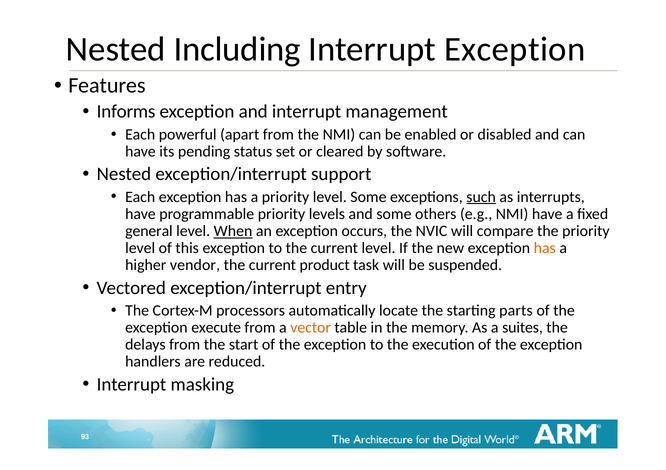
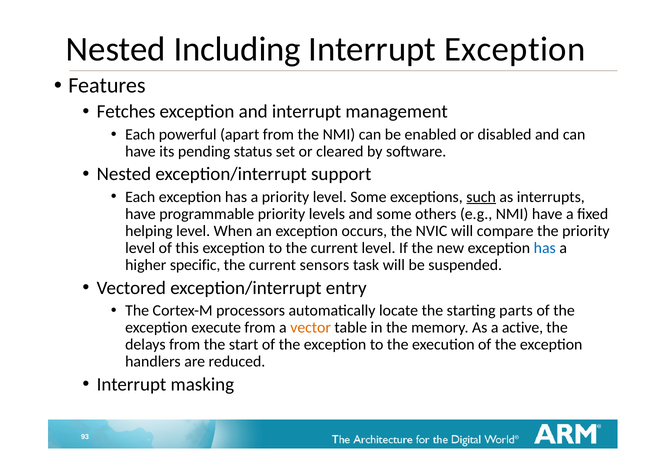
Informs: Informs -> Fetches
general: general -> helping
When underline: present -> none
has at (545, 248) colour: orange -> blue
vendor: vendor -> specific
product: product -> sensors
suites: suites -> active
